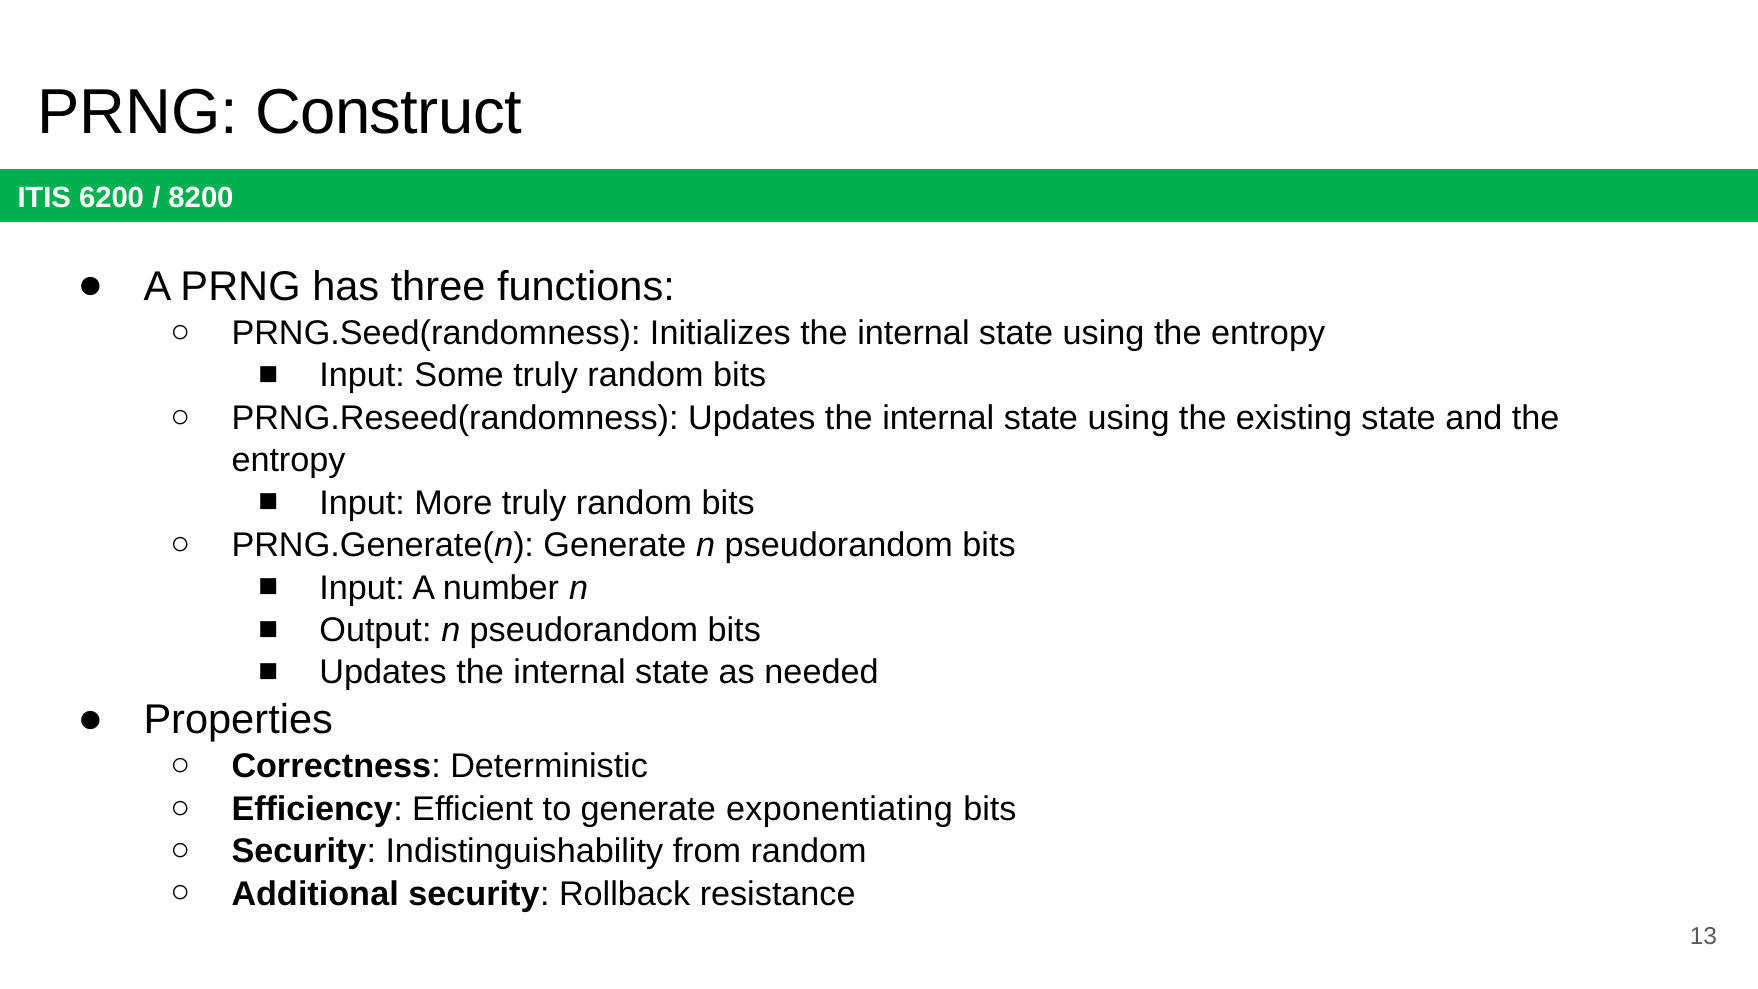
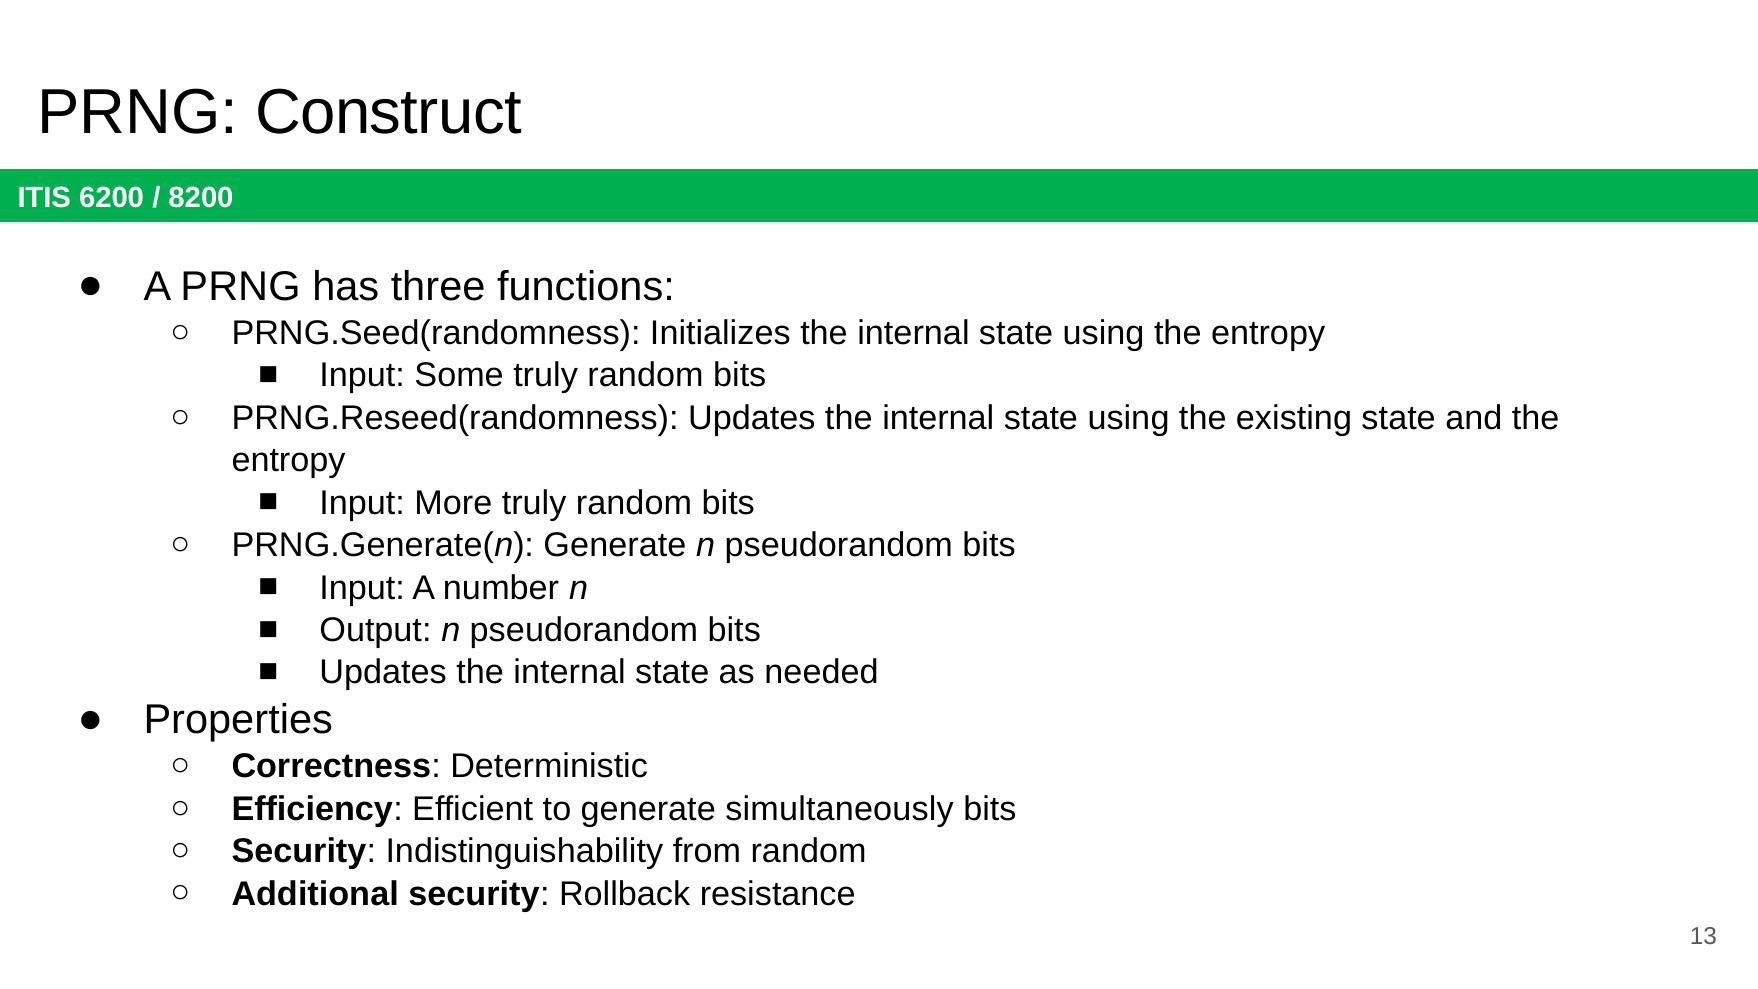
exponentiating: exponentiating -> simultaneously
